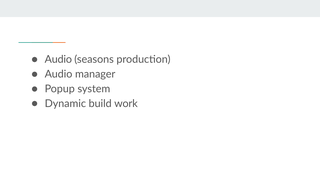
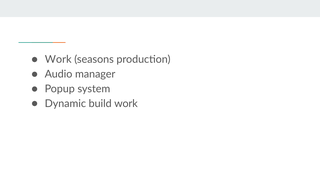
Audio at (58, 59): Audio -> Work
